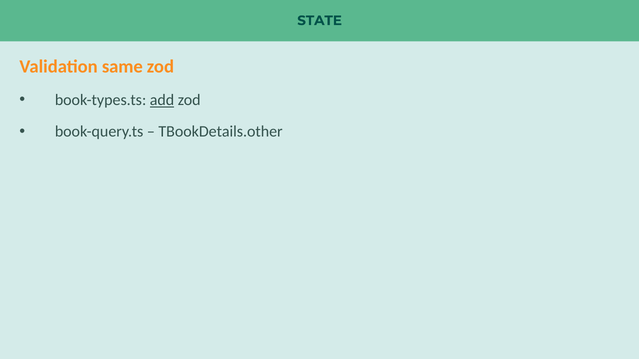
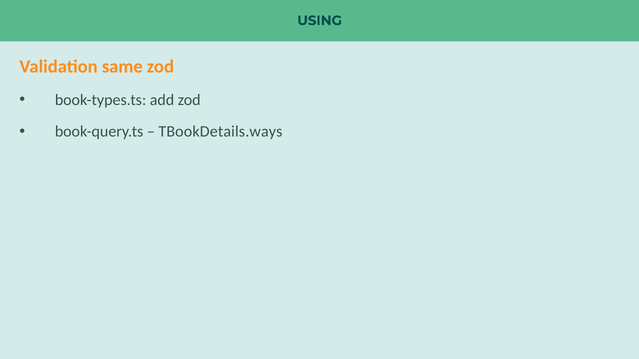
STATE: STATE -> USING
add underline: present -> none
TBookDetails.other: TBookDetails.other -> TBookDetails.ways
